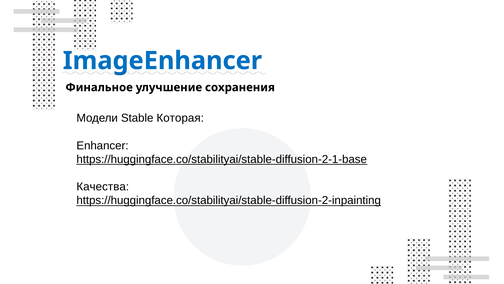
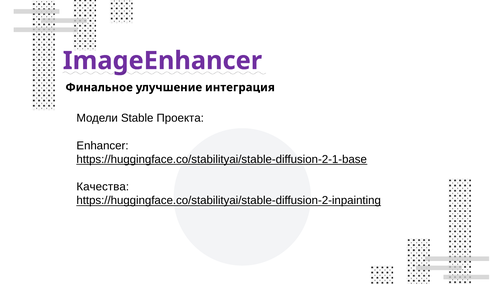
ImageEnhancer colour: blue -> purple
сохранения: сохранения -> интеграция
Которая: Которая -> Проекта
